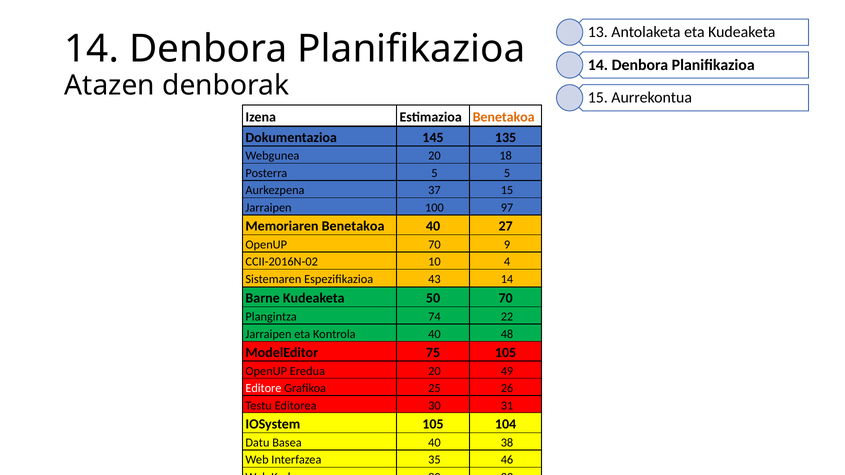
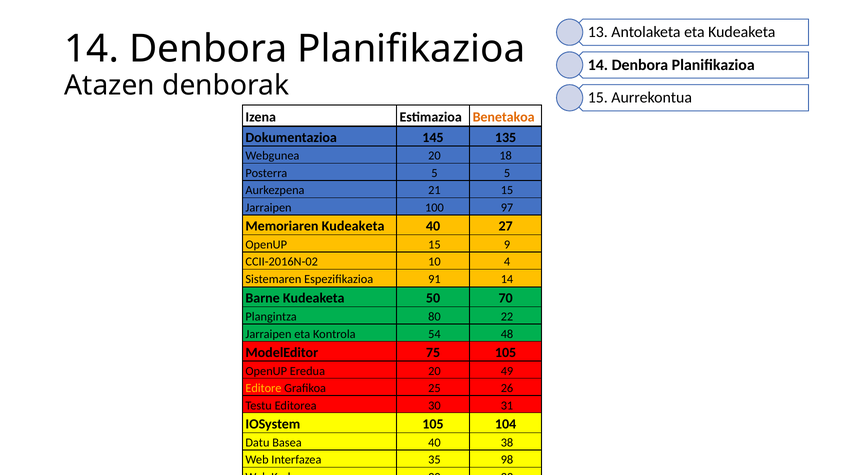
37: 37 -> 21
Memoriaren Benetakoa: Benetakoa -> Kudeaketa
OpenUP 70: 70 -> 15
43: 43 -> 91
74: 74 -> 80
Kontrola 40: 40 -> 54
Editore colour: white -> yellow
46: 46 -> 98
